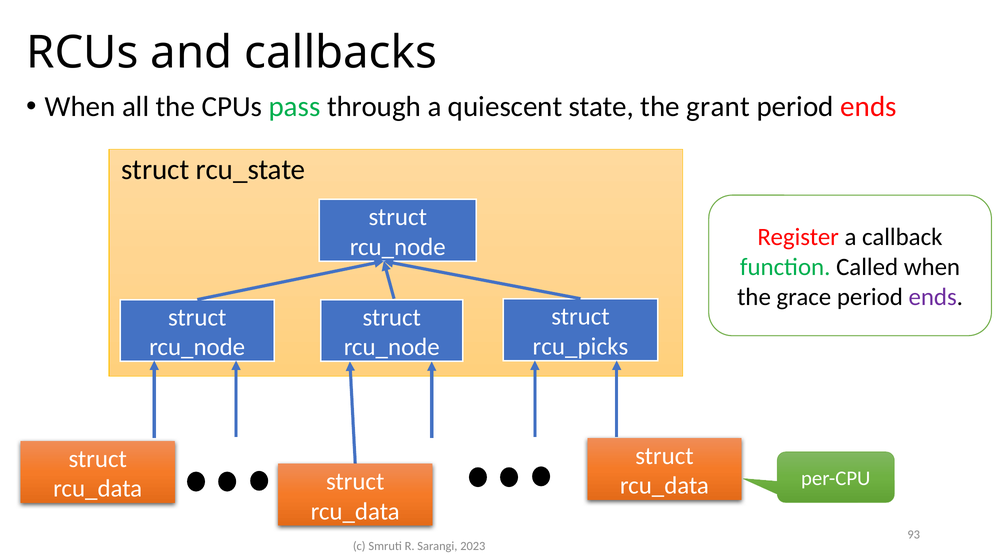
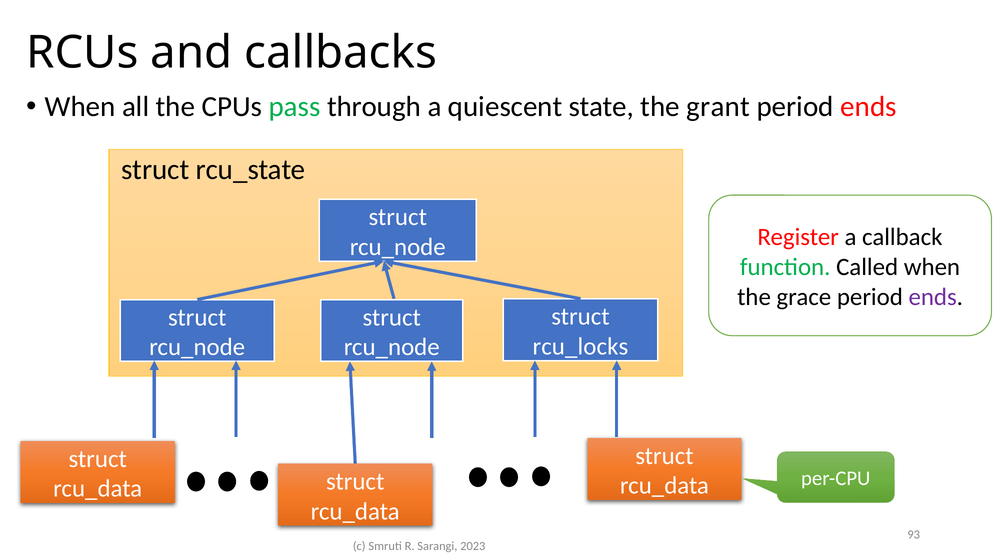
rcu_picks: rcu_picks -> rcu_locks
